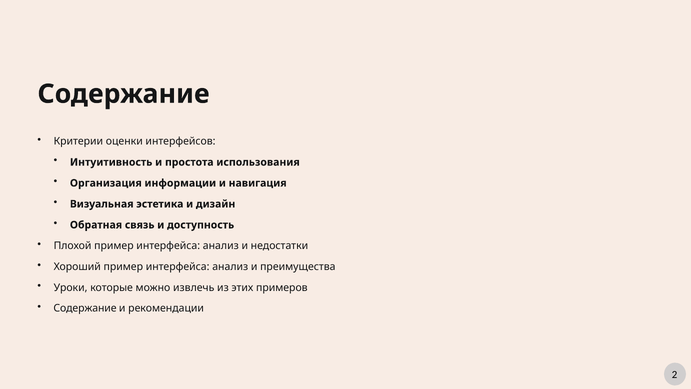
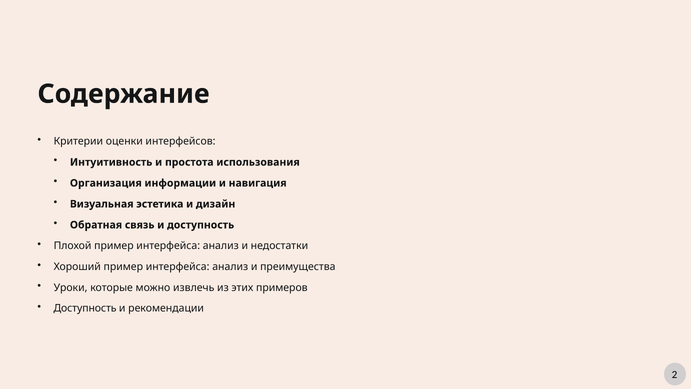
Содержание at (85, 308): Содержание -> Доступность
